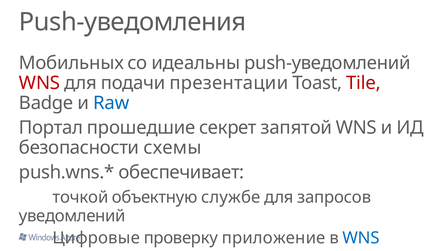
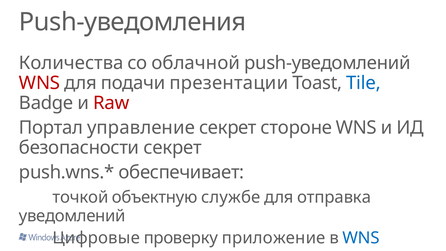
Мобильных: Мобильных -> Количества
идеальны: идеальны -> облачной
Tile colour: red -> blue
Raw colour: blue -> red
прошедшие: прошедшие -> управление
запятой: запятой -> стороне
безопасности схемы: схемы -> секрет
запросов: запросов -> отправка
